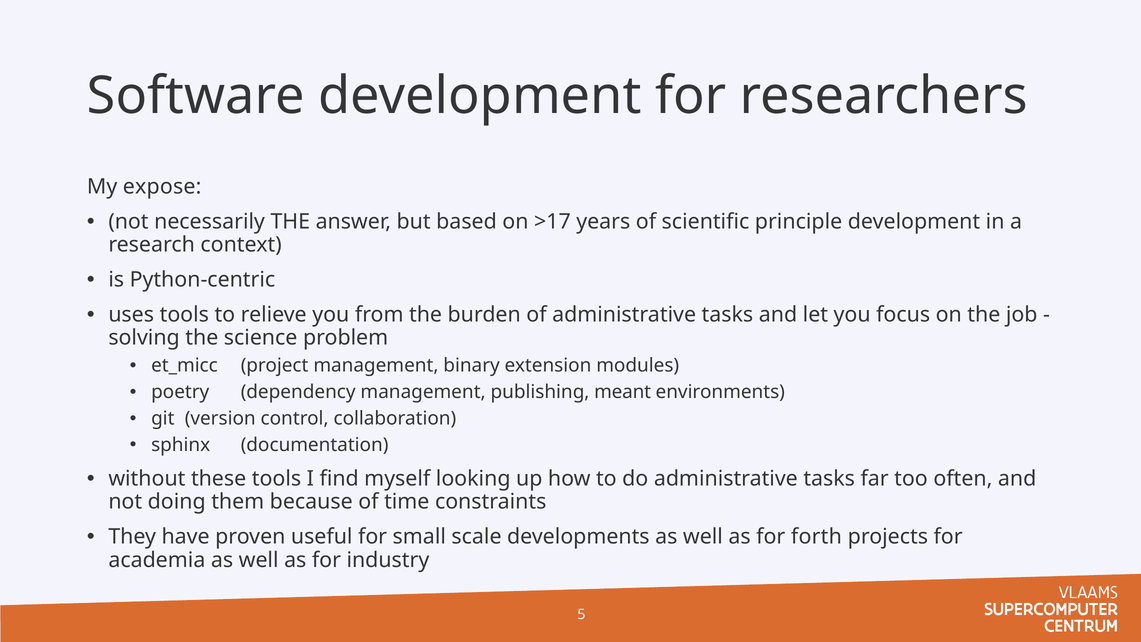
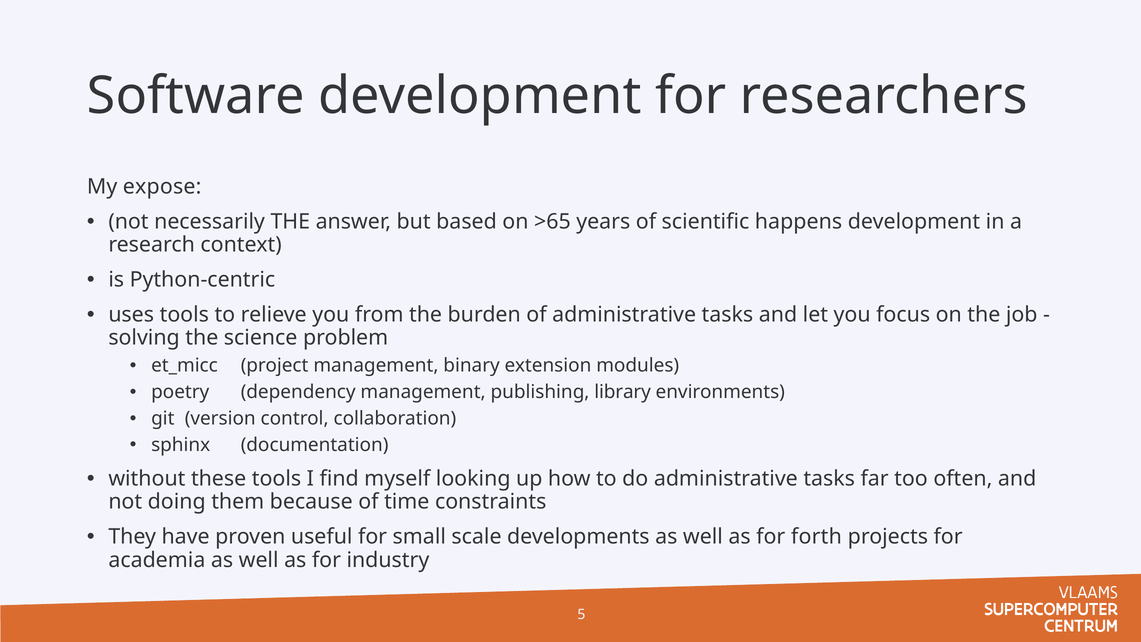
>17: >17 -> >65
principle: principle -> happens
meant: meant -> library
